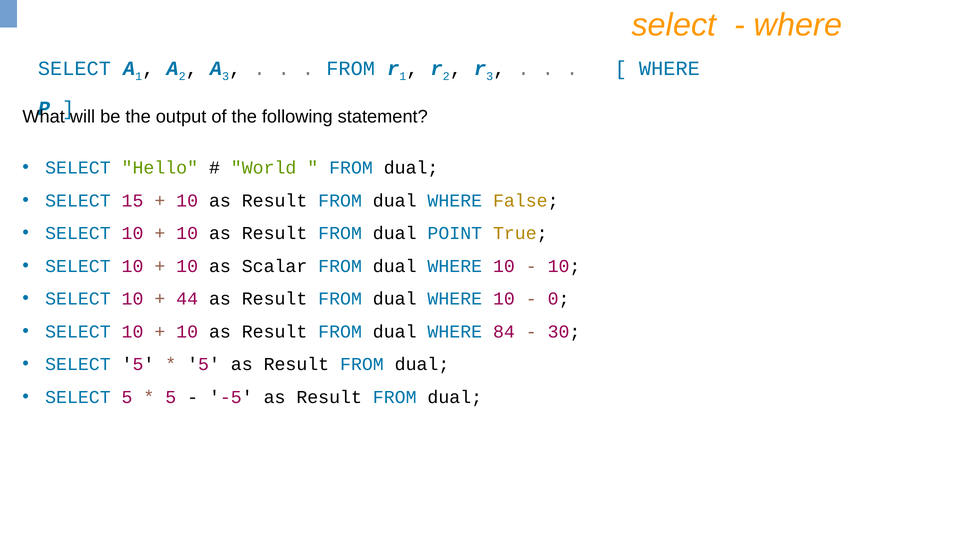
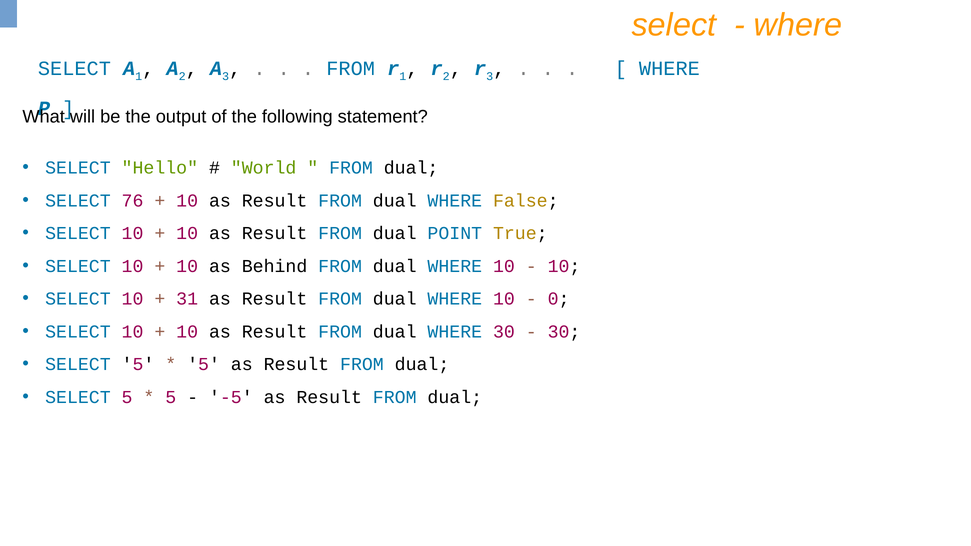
15: 15 -> 76
Scalar: Scalar -> Behind
44: 44 -> 31
WHERE 84: 84 -> 30
